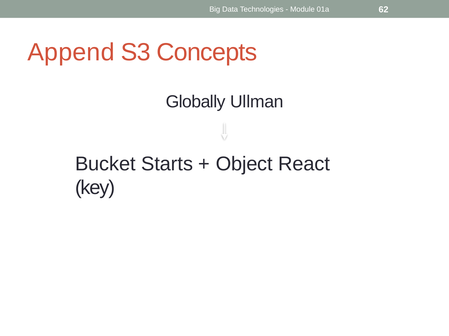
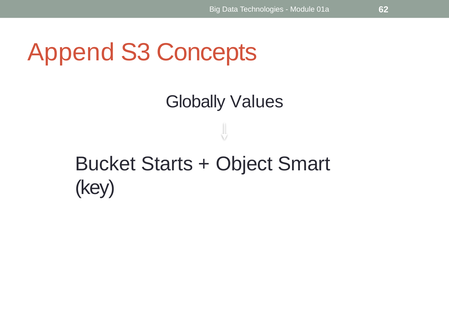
Ullman: Ullman -> Values
React: React -> Smart
